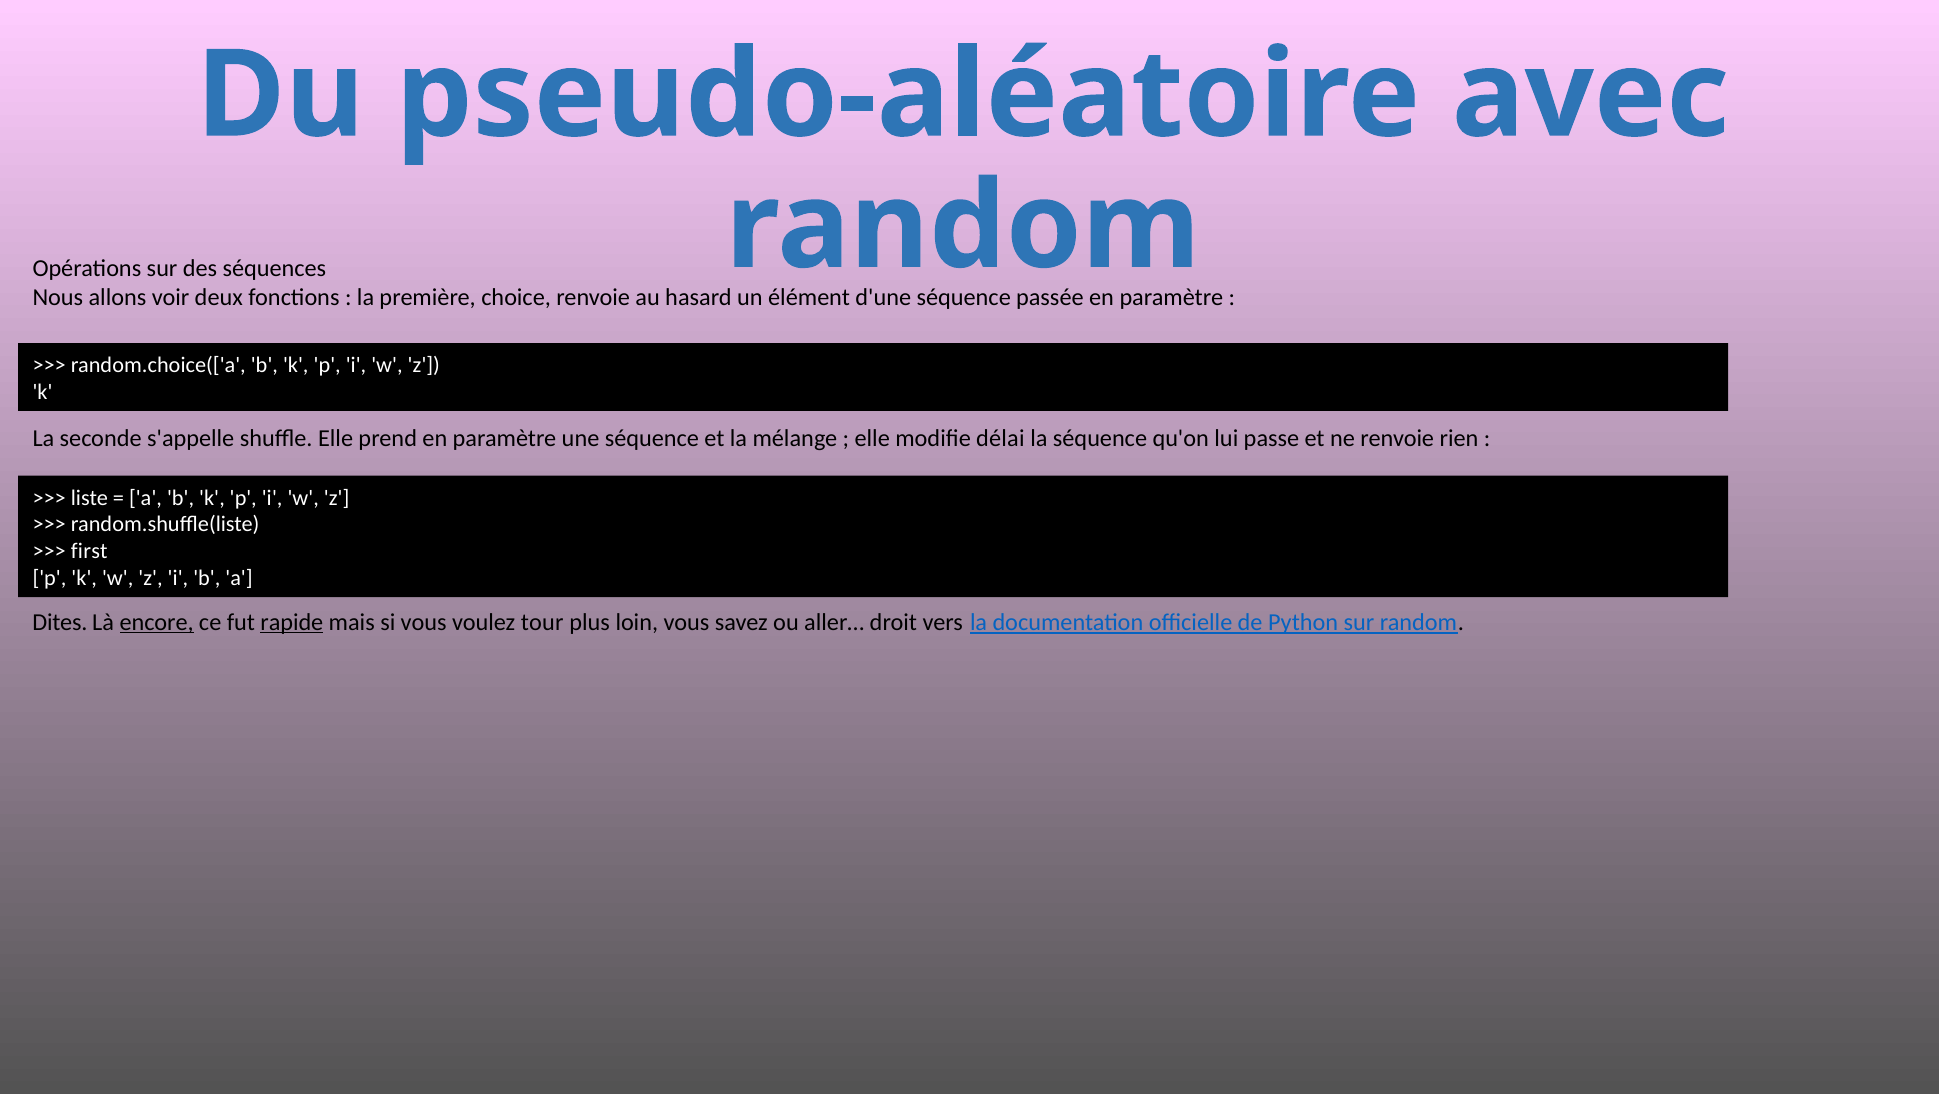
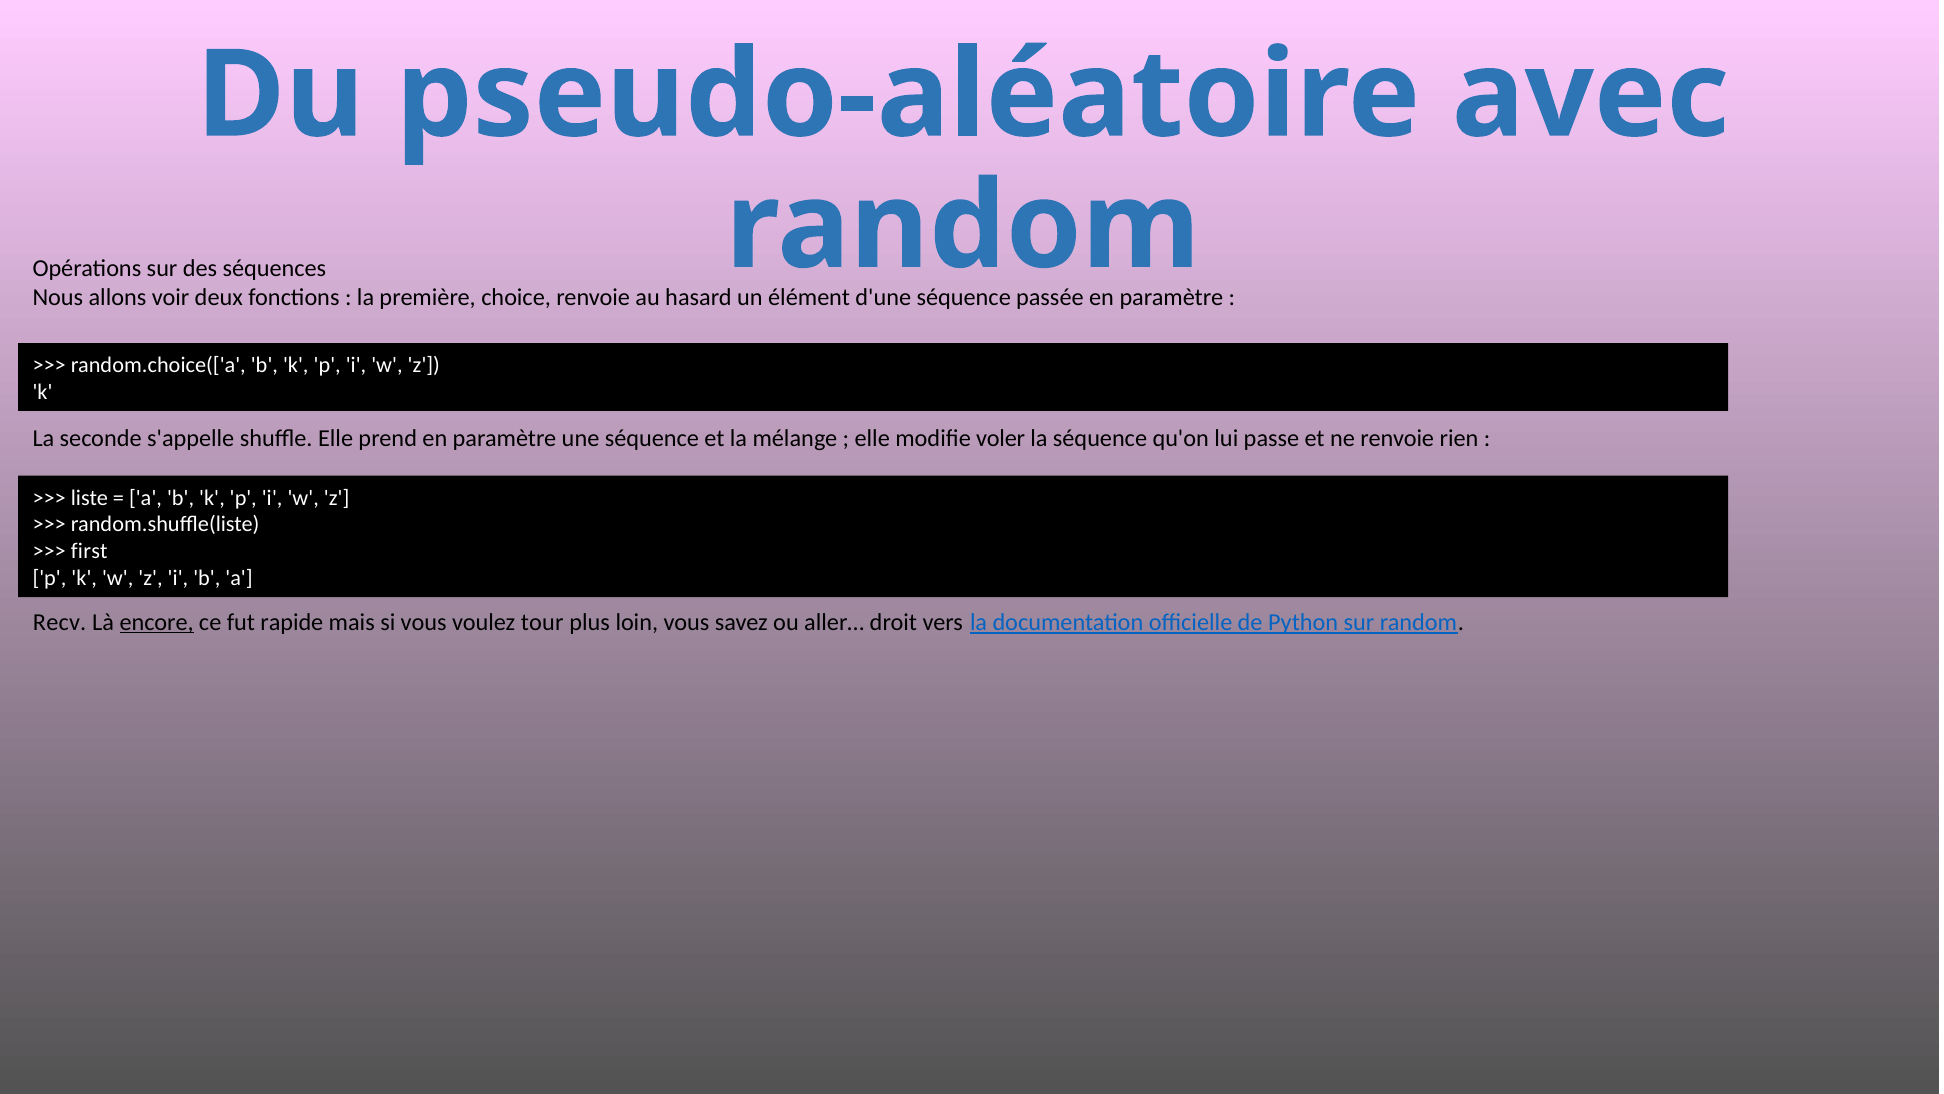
délai: délai -> voler
Dites: Dites -> Recv
rapide underline: present -> none
